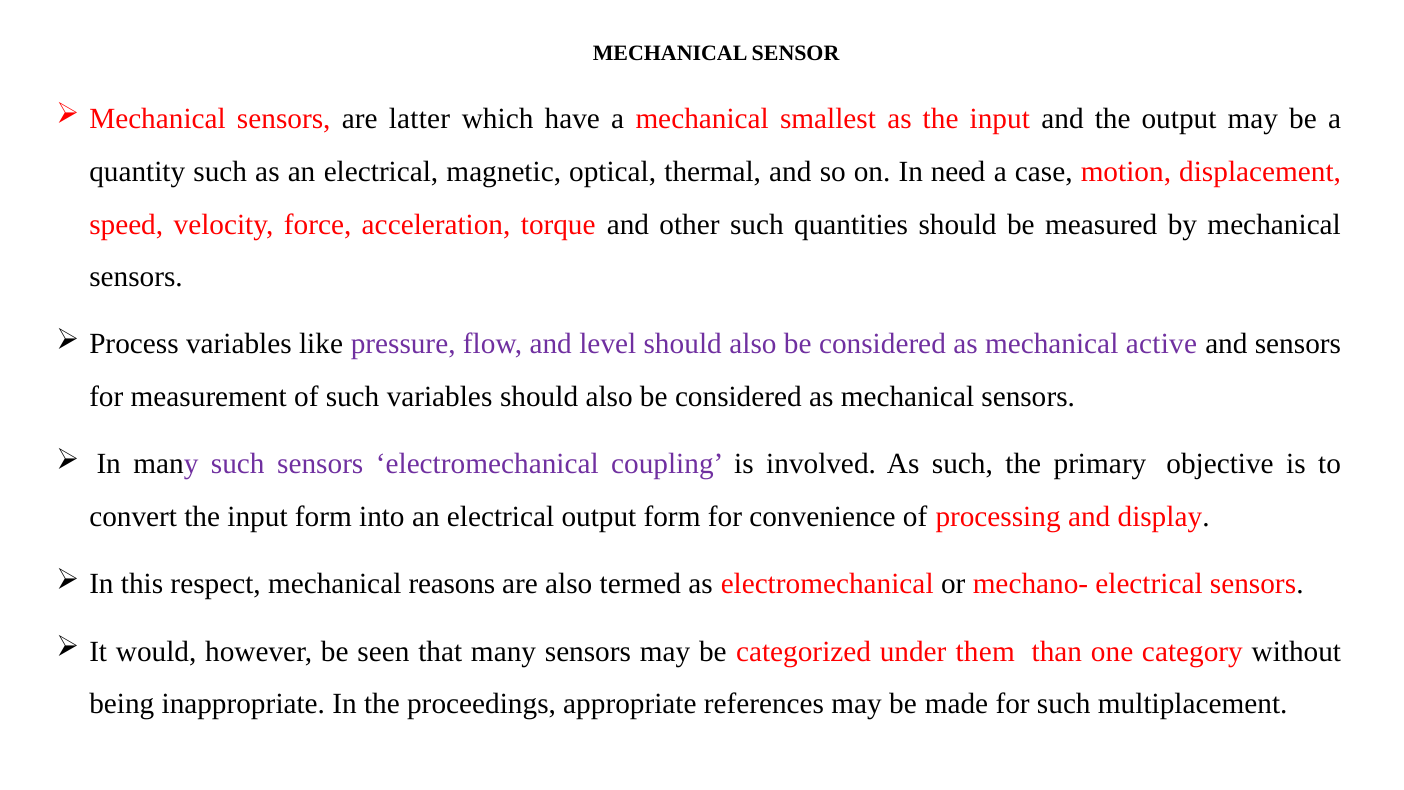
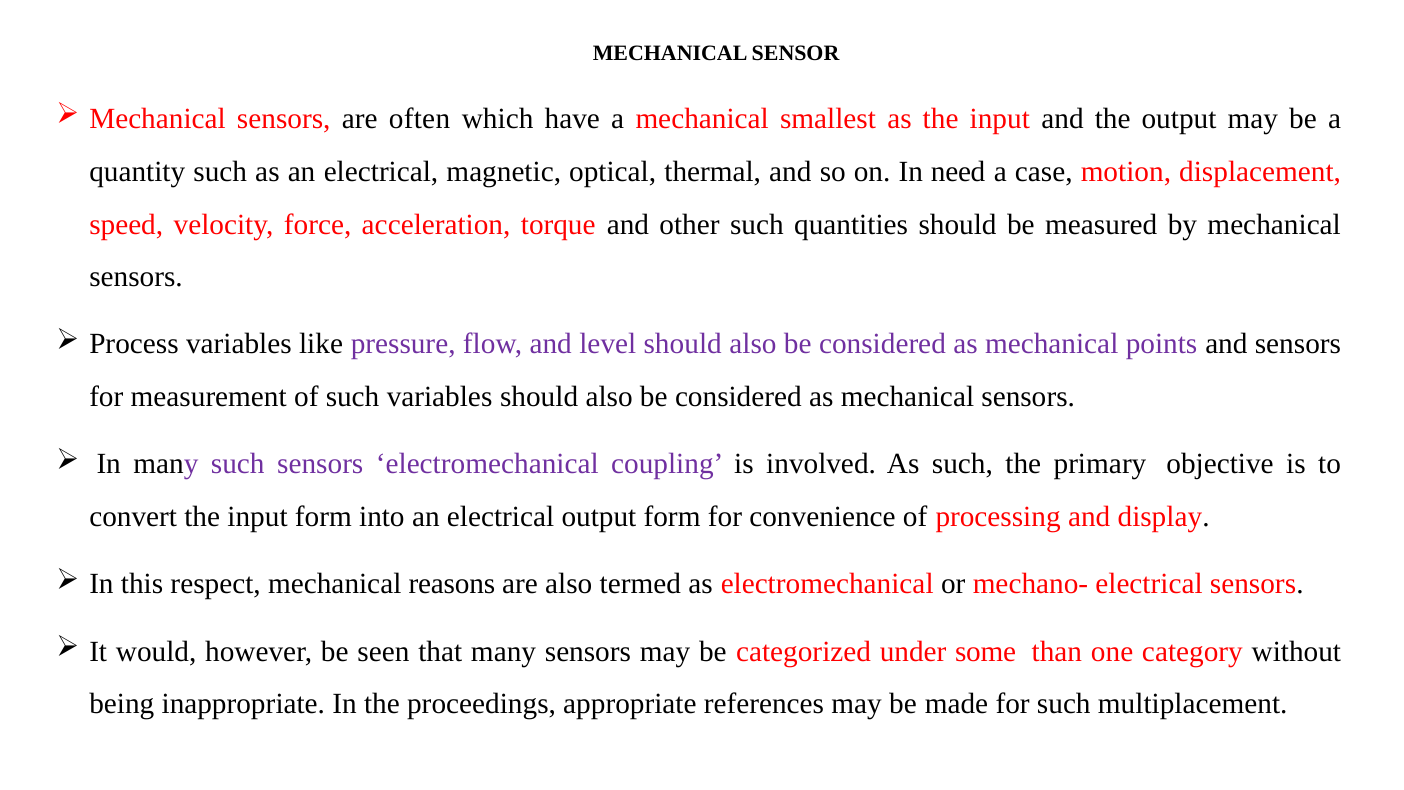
latter: latter -> often
active: active -> points
them: them -> some
